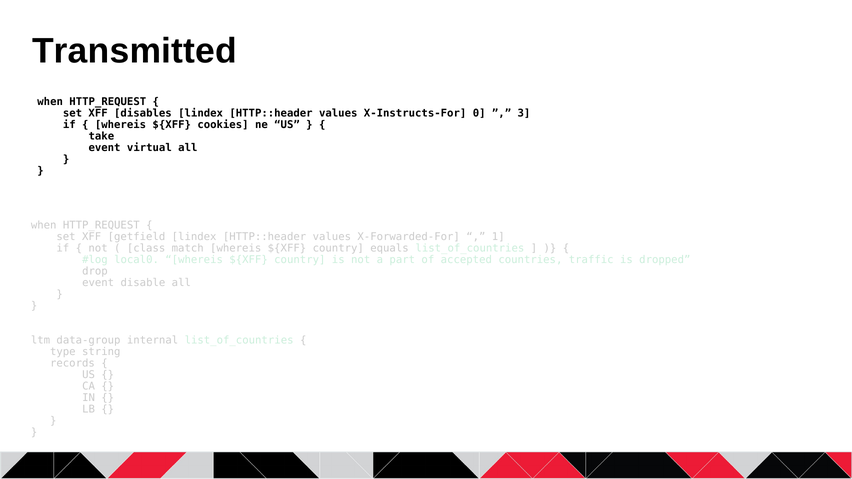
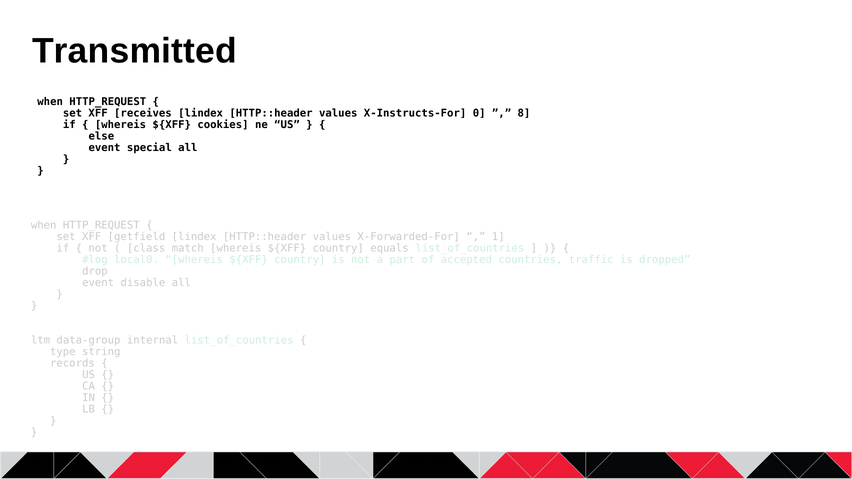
disables: disables -> receives
3: 3 -> 8
take: take -> else
virtual: virtual -> special
